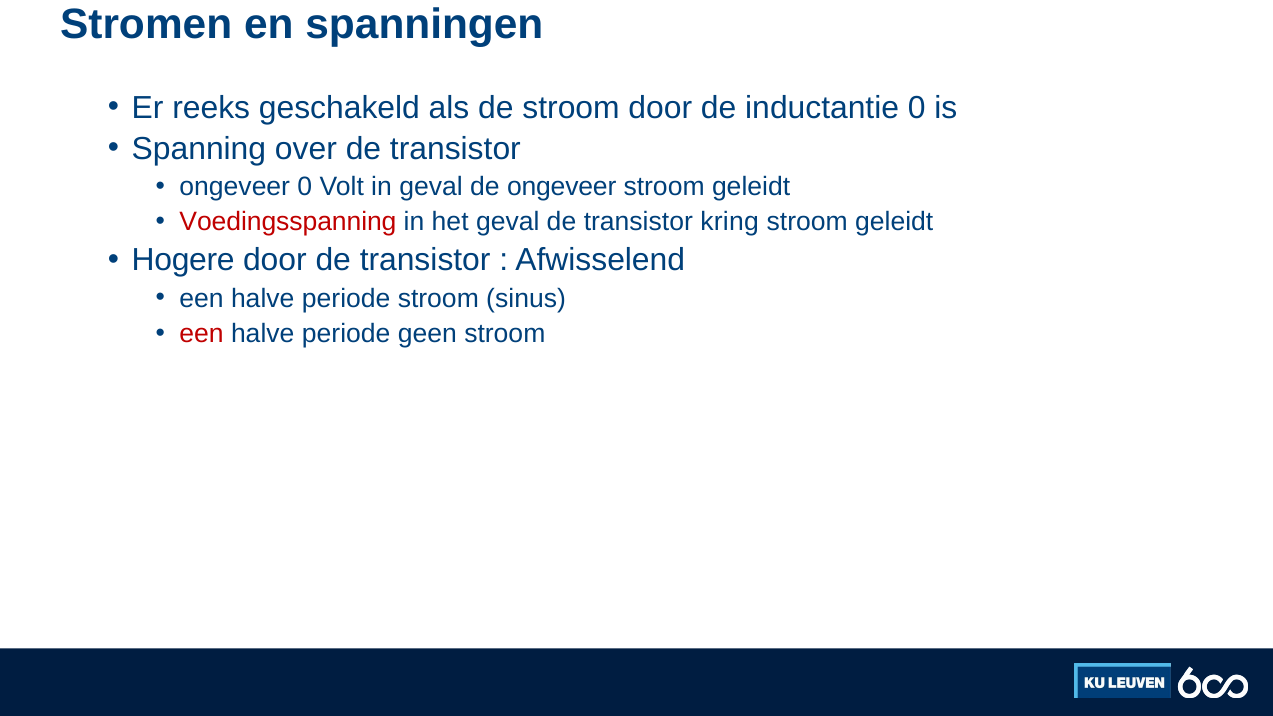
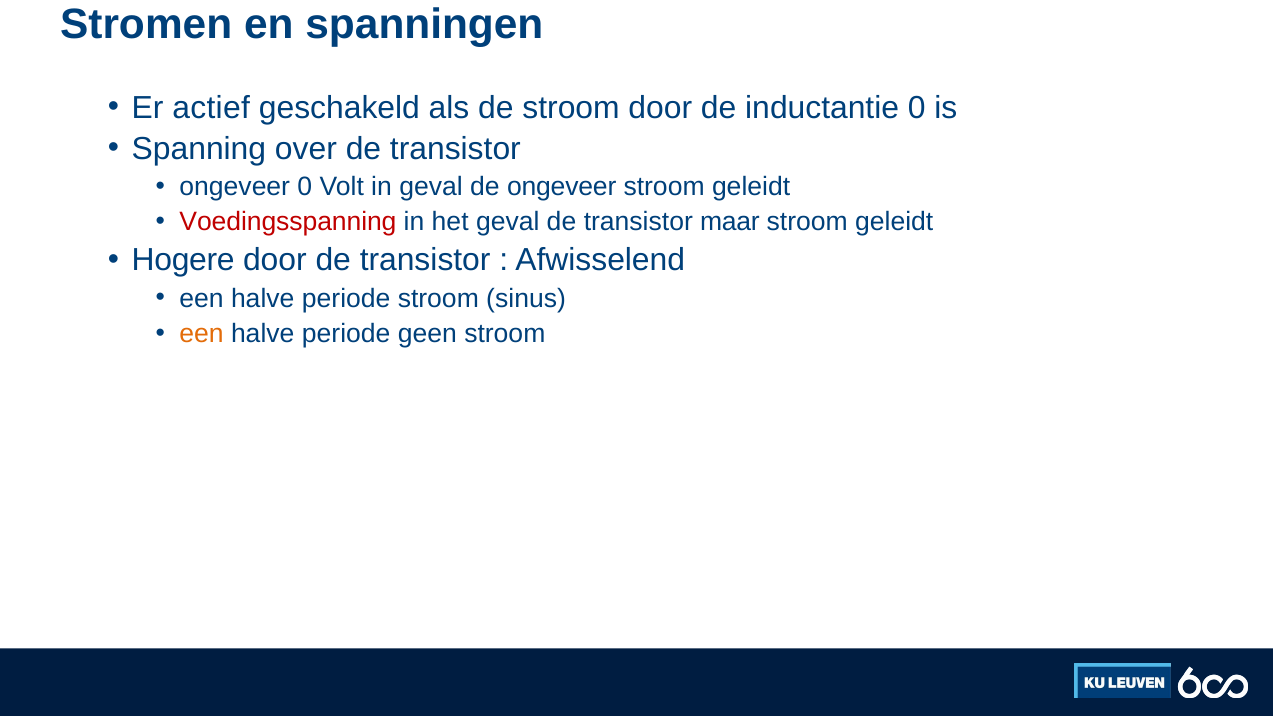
reeks: reeks -> actief
kring: kring -> maar
een at (202, 334) colour: red -> orange
